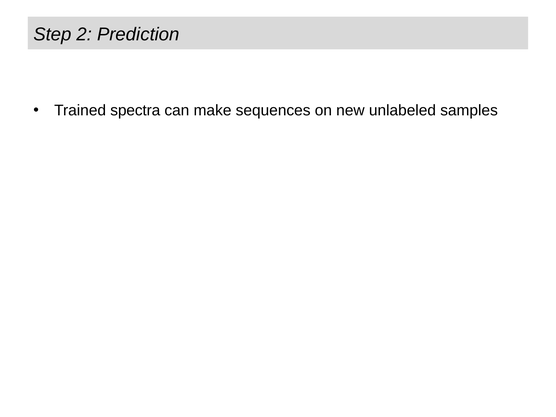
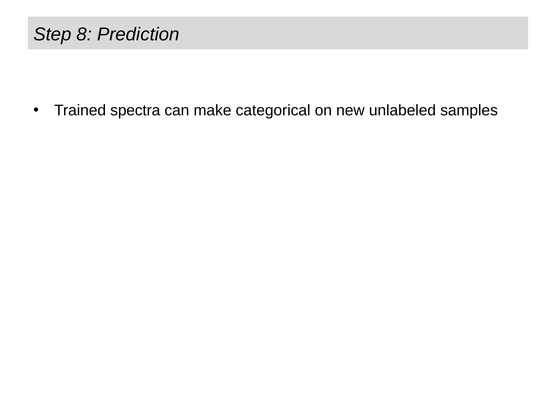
2: 2 -> 8
sequences: sequences -> categorical
